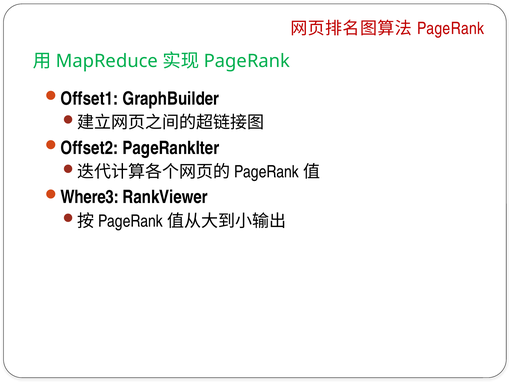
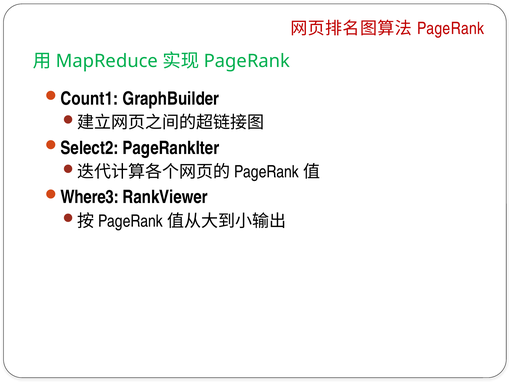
Offset1: Offset1 -> Count1
Offset2: Offset2 -> Select2
